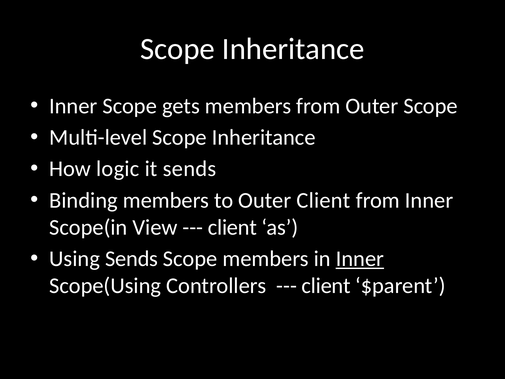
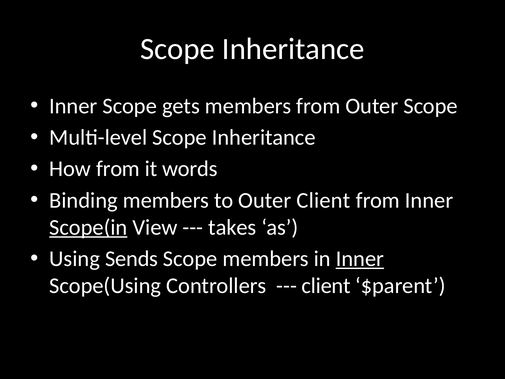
How logic: logic -> from
it sends: sends -> words
Scope(in underline: none -> present
client at (232, 227): client -> takes
